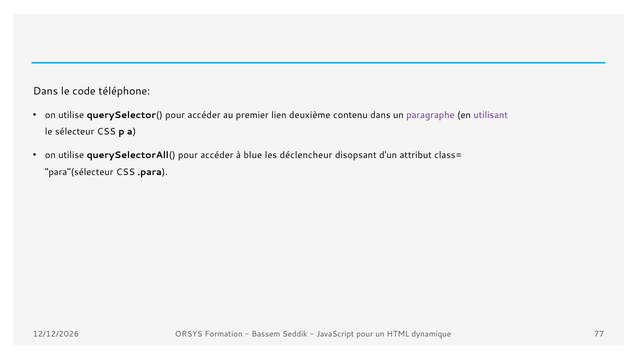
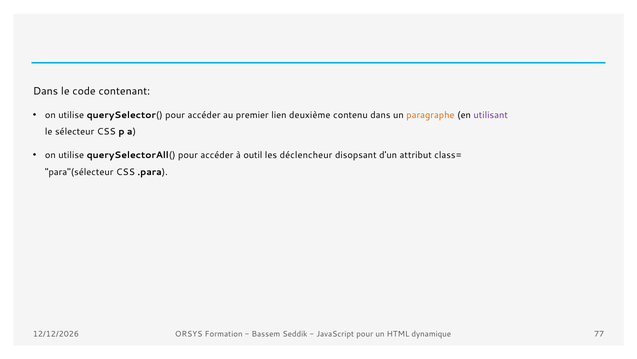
téléphone: téléphone -> contenant
paragraphe colour: purple -> orange
blue: blue -> outil
